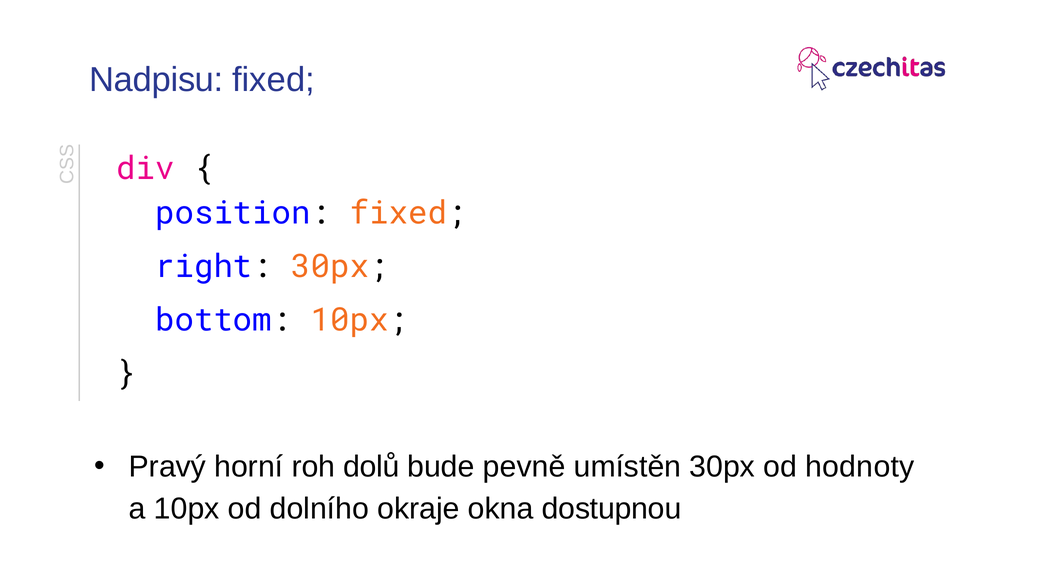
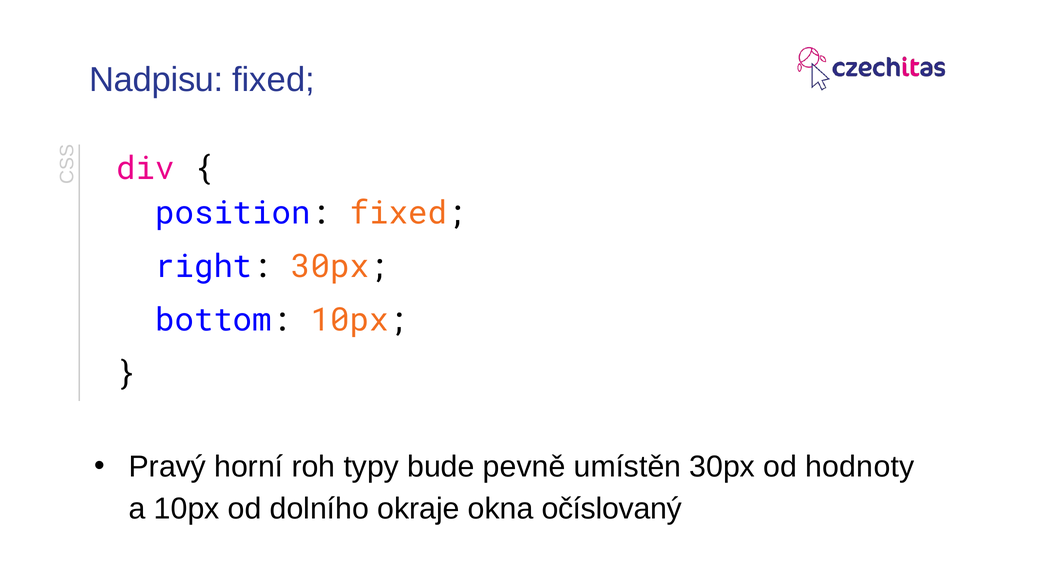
dolů: dolů -> typy
dostupnou: dostupnou -> očíslovaný
